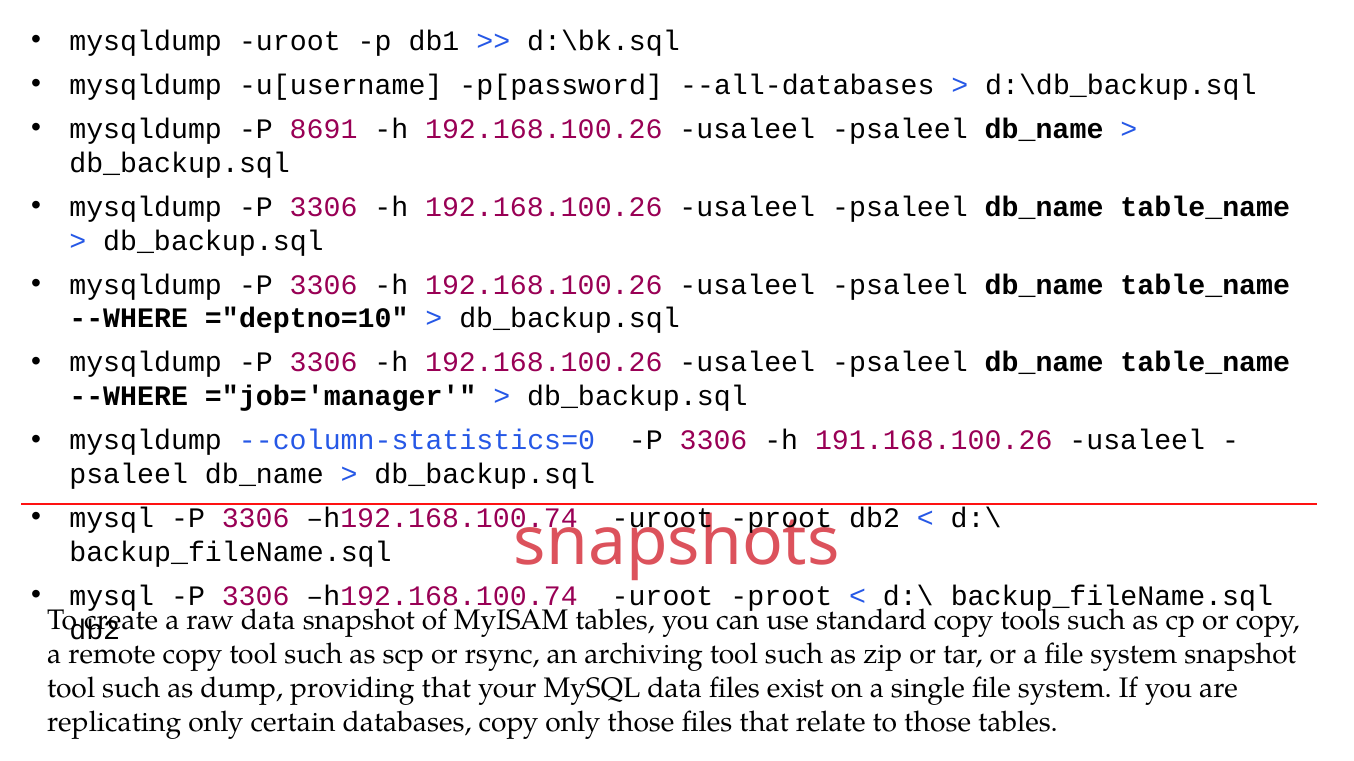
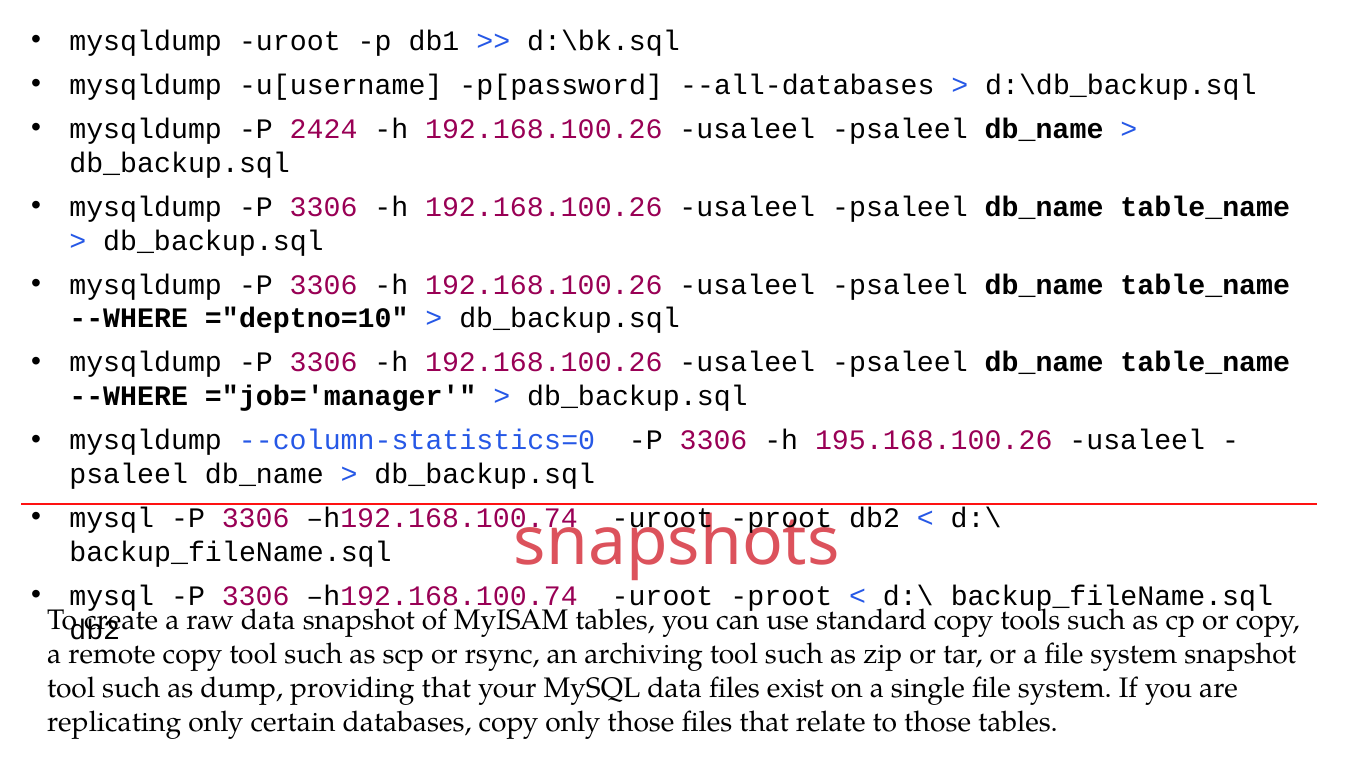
8691: 8691 -> 2424
191.168.100.26: 191.168.100.26 -> 195.168.100.26
